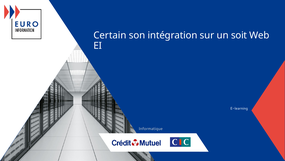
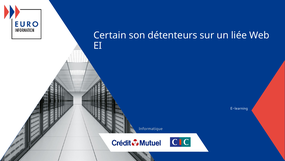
intégration: intégration -> détenteurs
soit: soit -> liée
